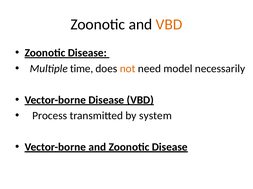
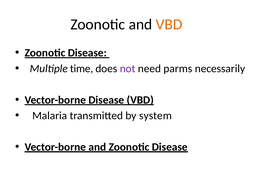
not colour: orange -> purple
model: model -> parms
Process: Process -> Malaria
